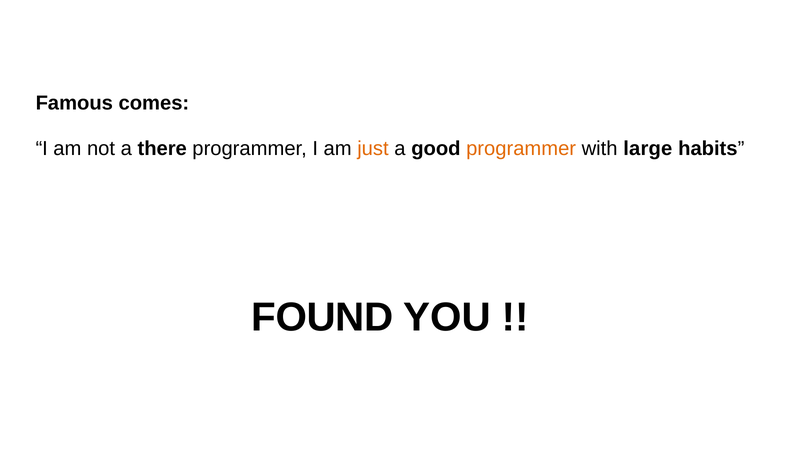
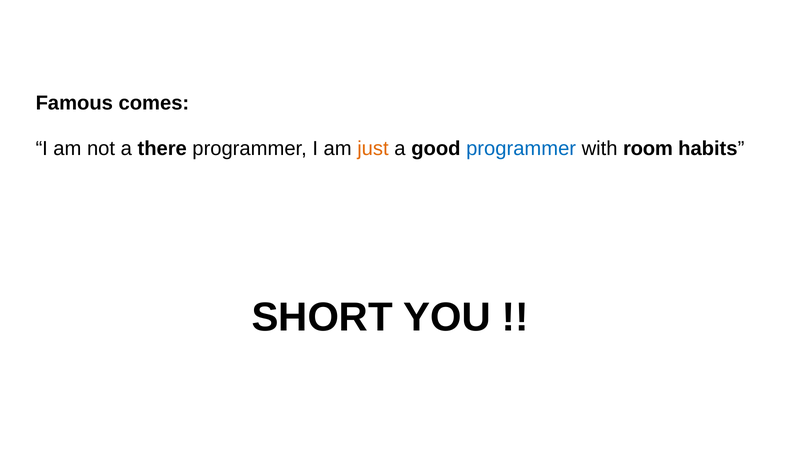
programmer at (521, 149) colour: orange -> blue
large: large -> room
FOUND: FOUND -> SHORT
